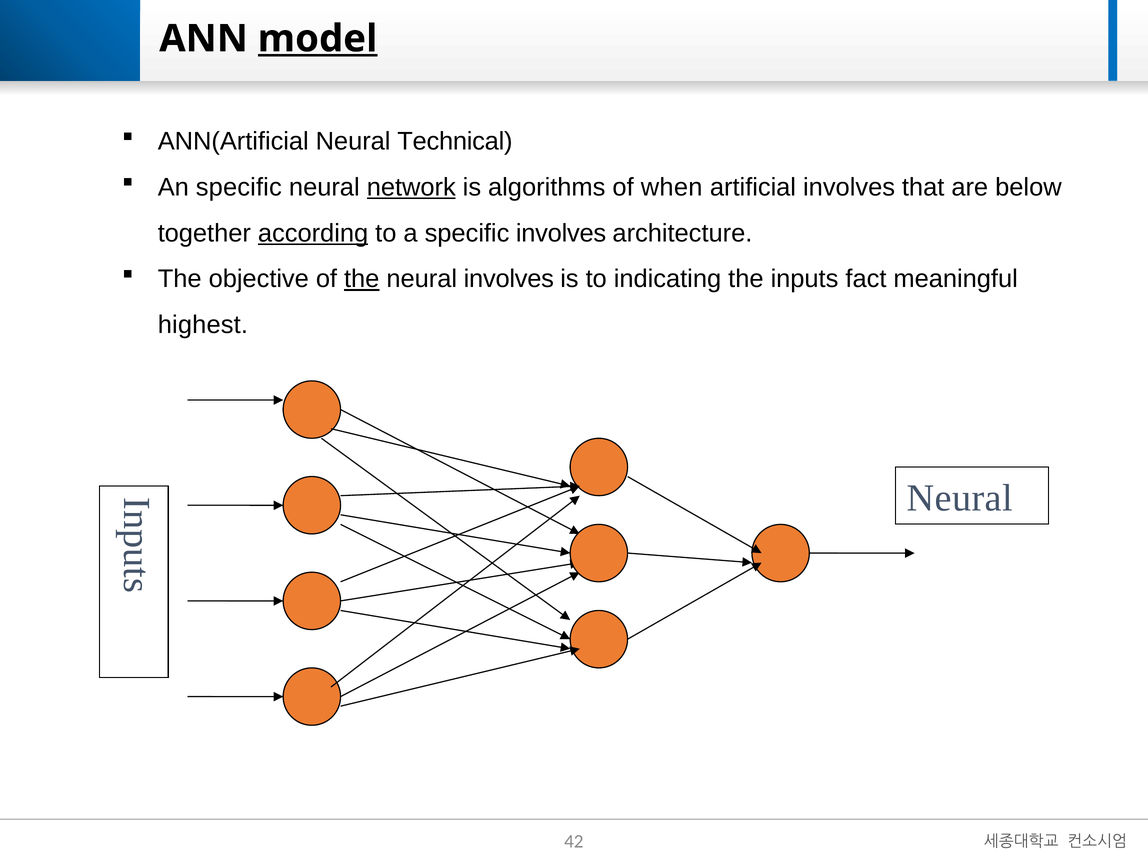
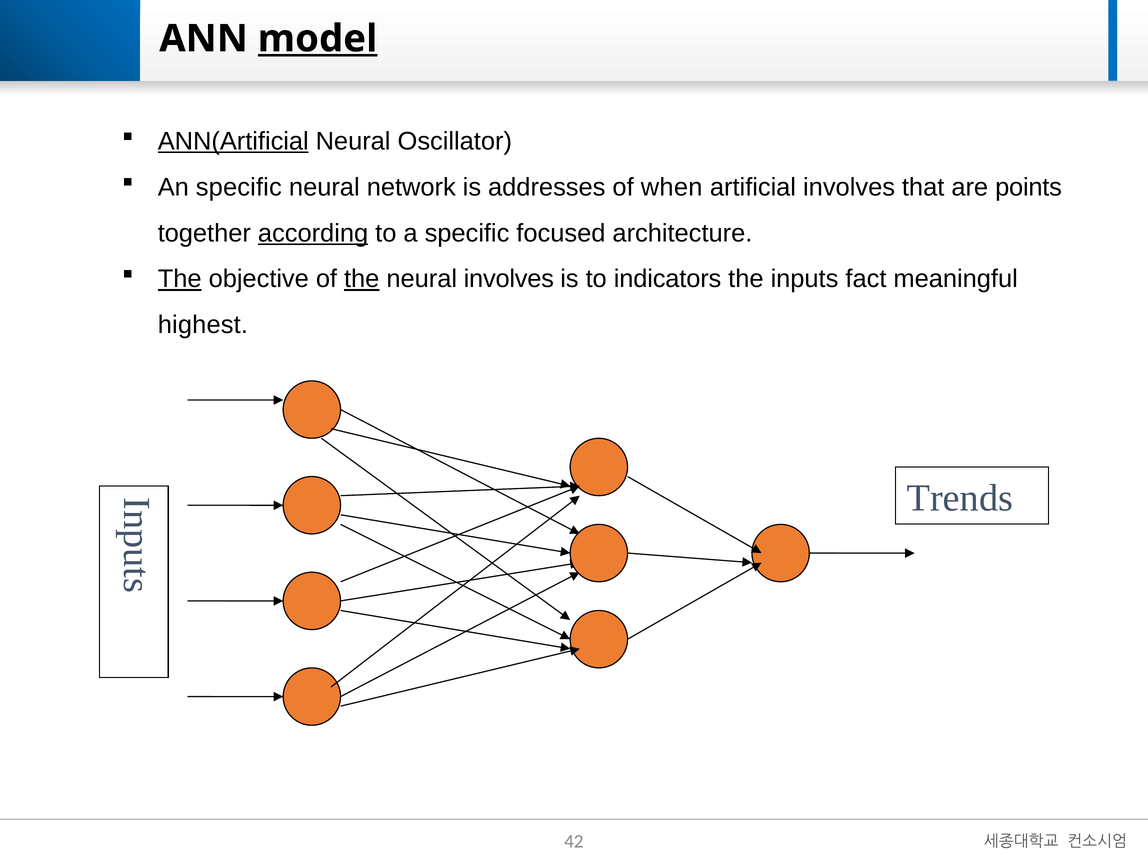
ANN(Artificial underline: none -> present
Technical: Technical -> Oscillator
network underline: present -> none
algorithms: algorithms -> addresses
below: below -> points
specific involves: involves -> focused
The at (180, 279) underline: none -> present
indicating: indicating -> indicators
Neural at (960, 498): Neural -> Trends
